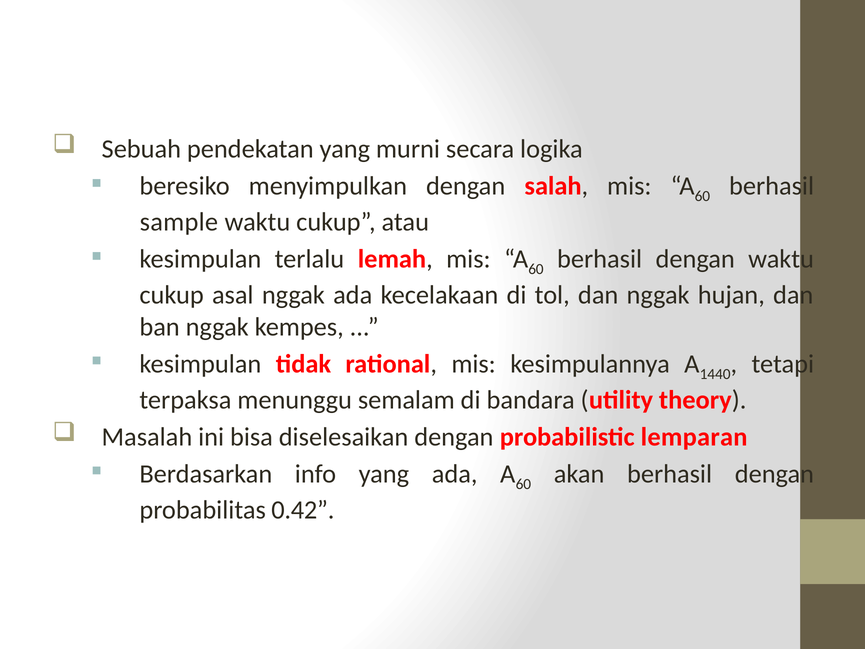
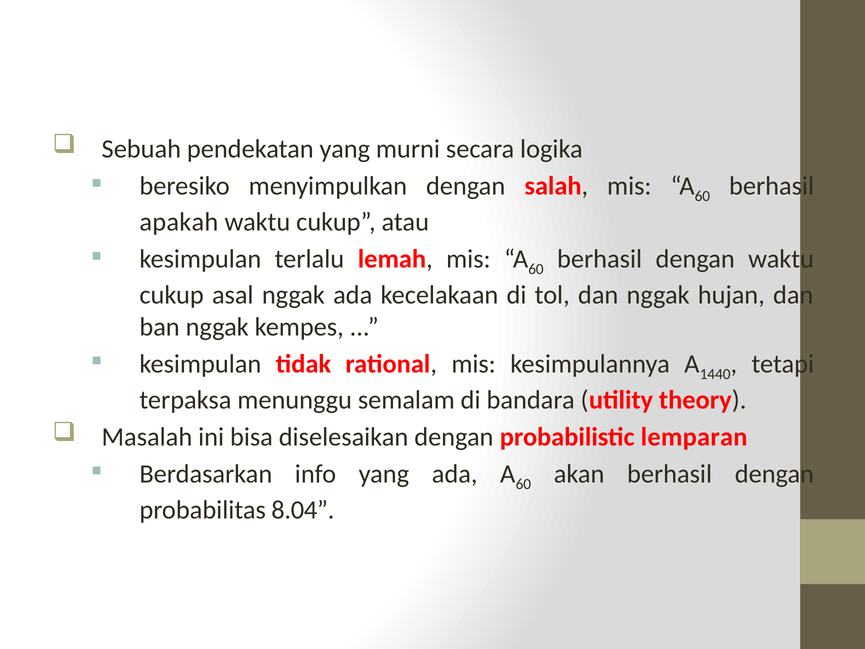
sample: sample -> apakah
0.42: 0.42 -> 8.04
